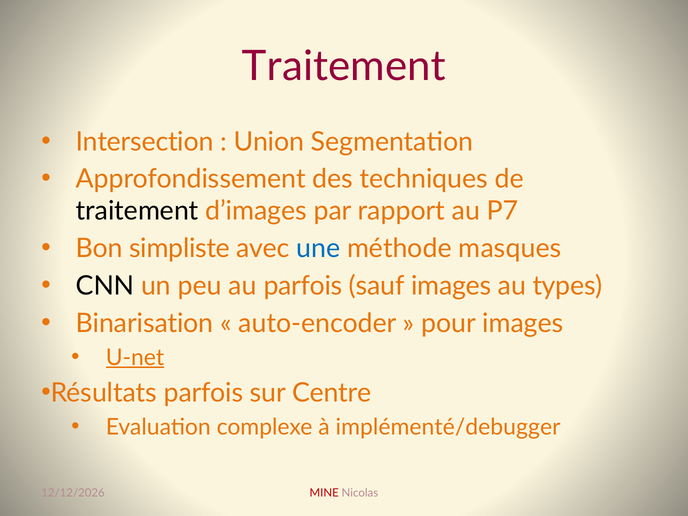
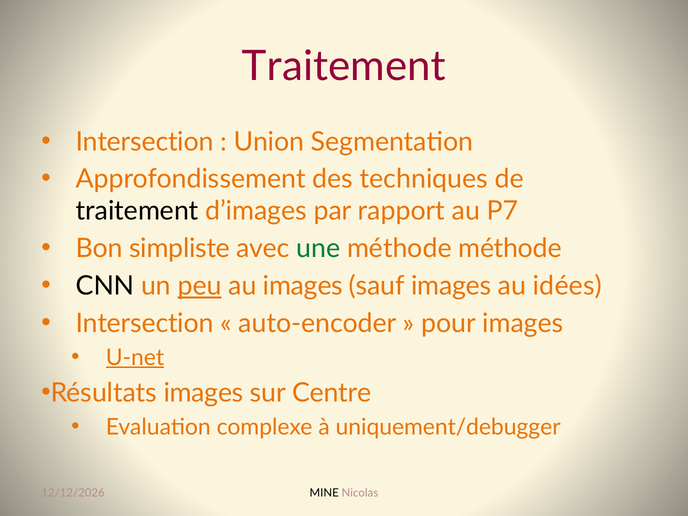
une colour: blue -> green
méthode masques: masques -> méthode
peu underline: none -> present
au parfois: parfois -> images
types: types -> idées
Binarisation at (145, 323): Binarisation -> Intersection
Résultats parfois: parfois -> images
implémenté/debugger: implémenté/debugger -> uniquement/debugger
MINE colour: red -> black
